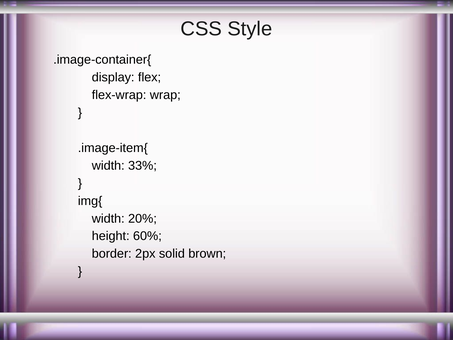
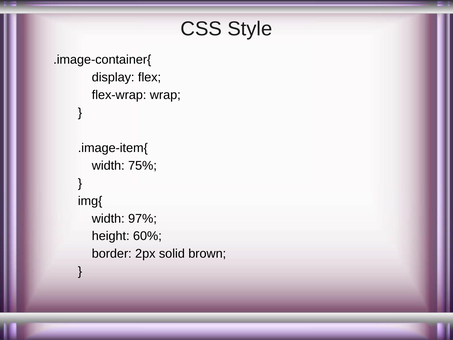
33%: 33% -> 75%
20%: 20% -> 97%
